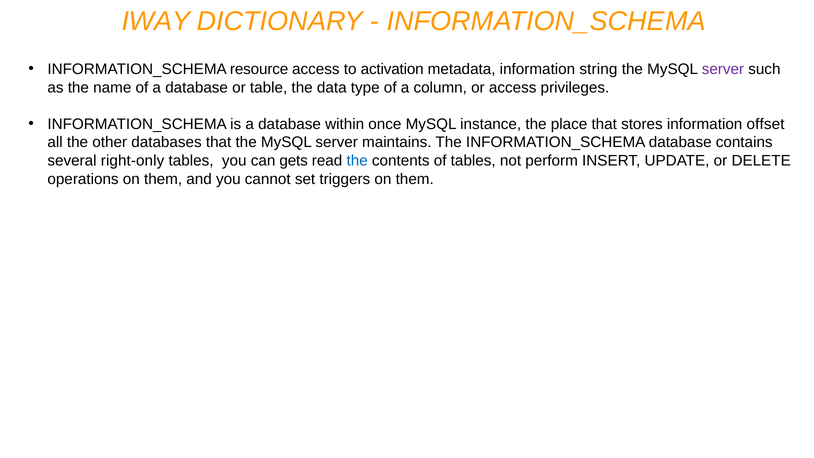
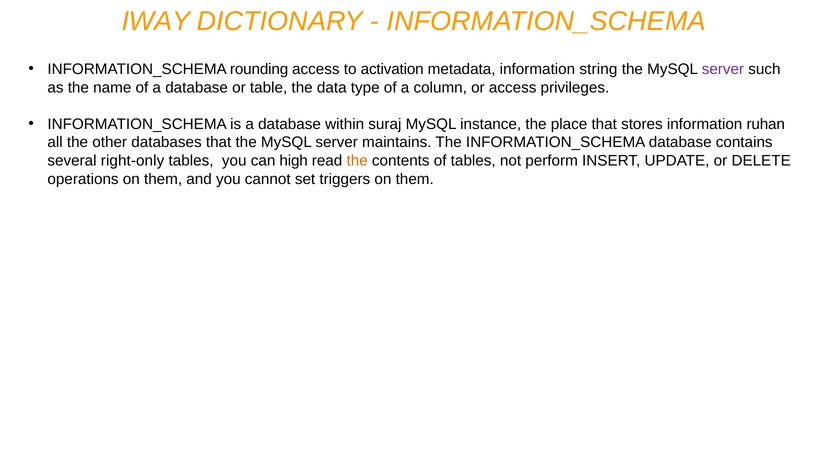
resource: resource -> rounding
once: once -> suraj
offset: offset -> ruhan
gets: gets -> high
the at (357, 161) colour: blue -> orange
